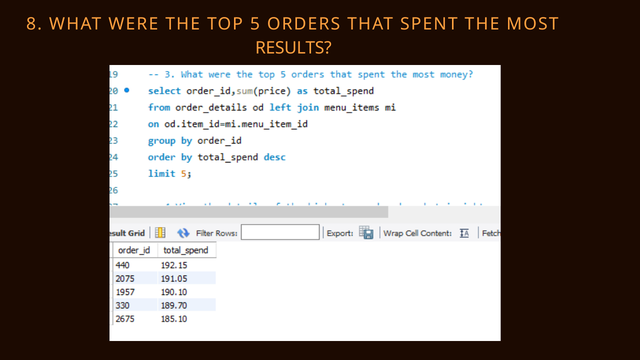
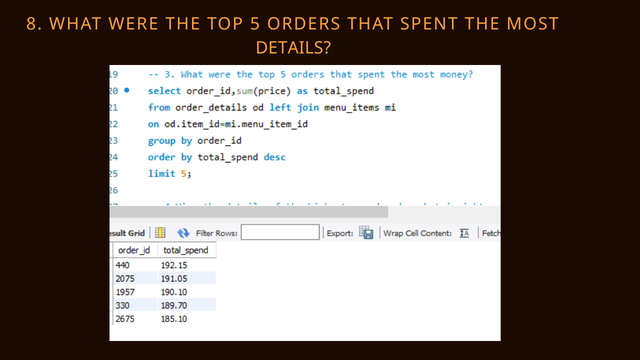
RESULTS: RESULTS -> DETAILS
